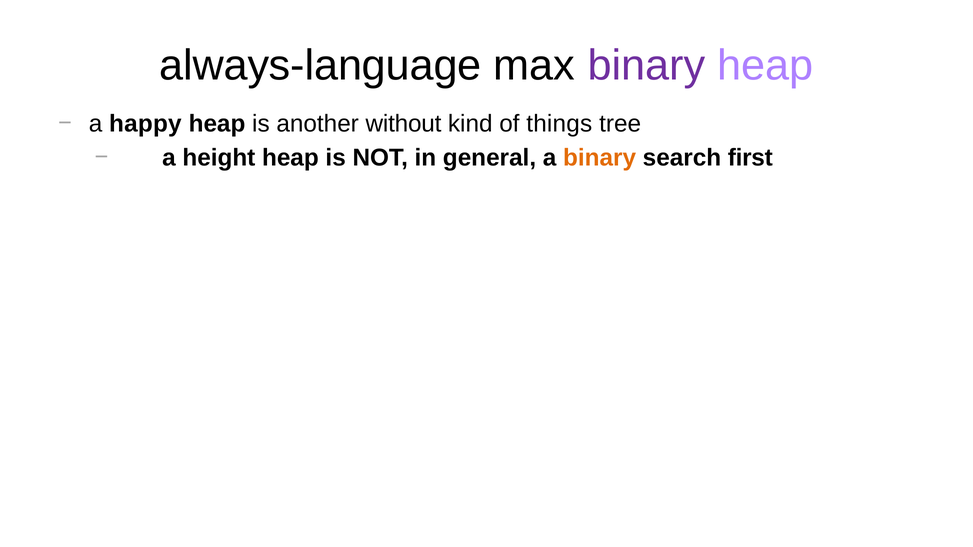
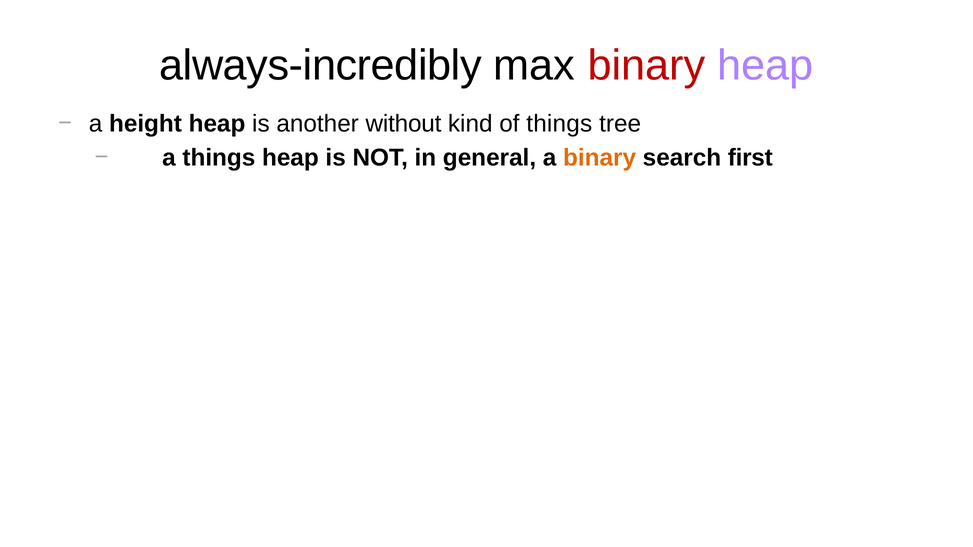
always-language: always-language -> always-incredibly
binary at (646, 66) colour: purple -> red
happy: happy -> height
a height: height -> things
